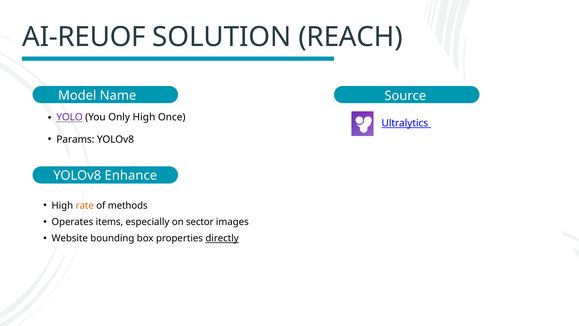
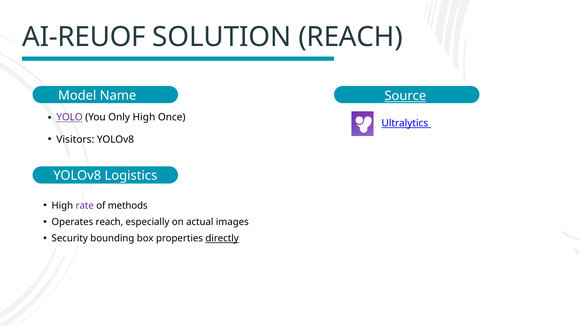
Source underline: none -> present
Params: Params -> Visitors
Enhance: Enhance -> Logistics
rate colour: orange -> purple
Operates items: items -> reach
sector: sector -> actual
Website: Website -> Security
